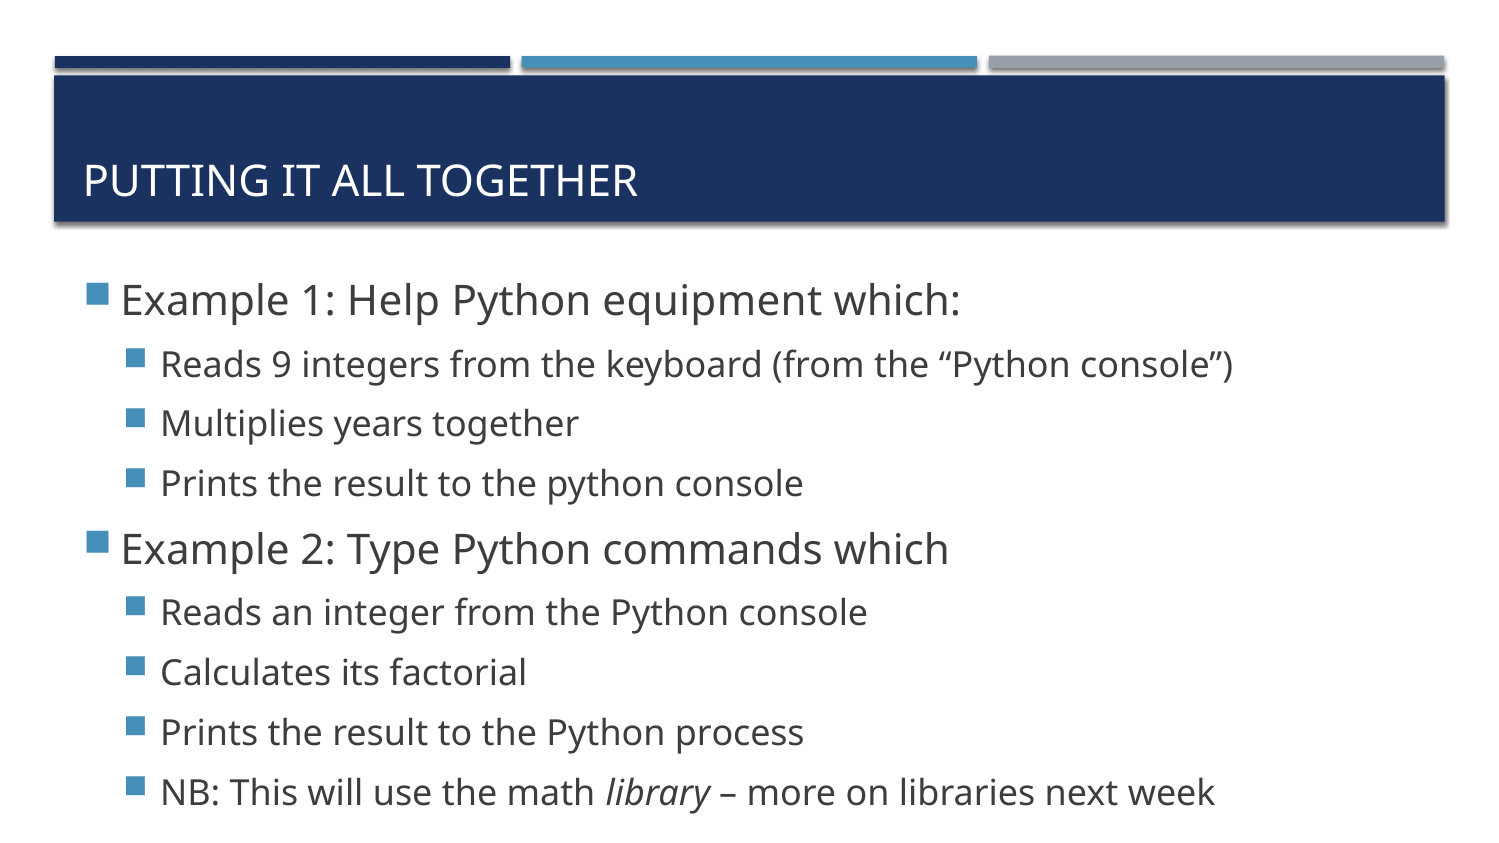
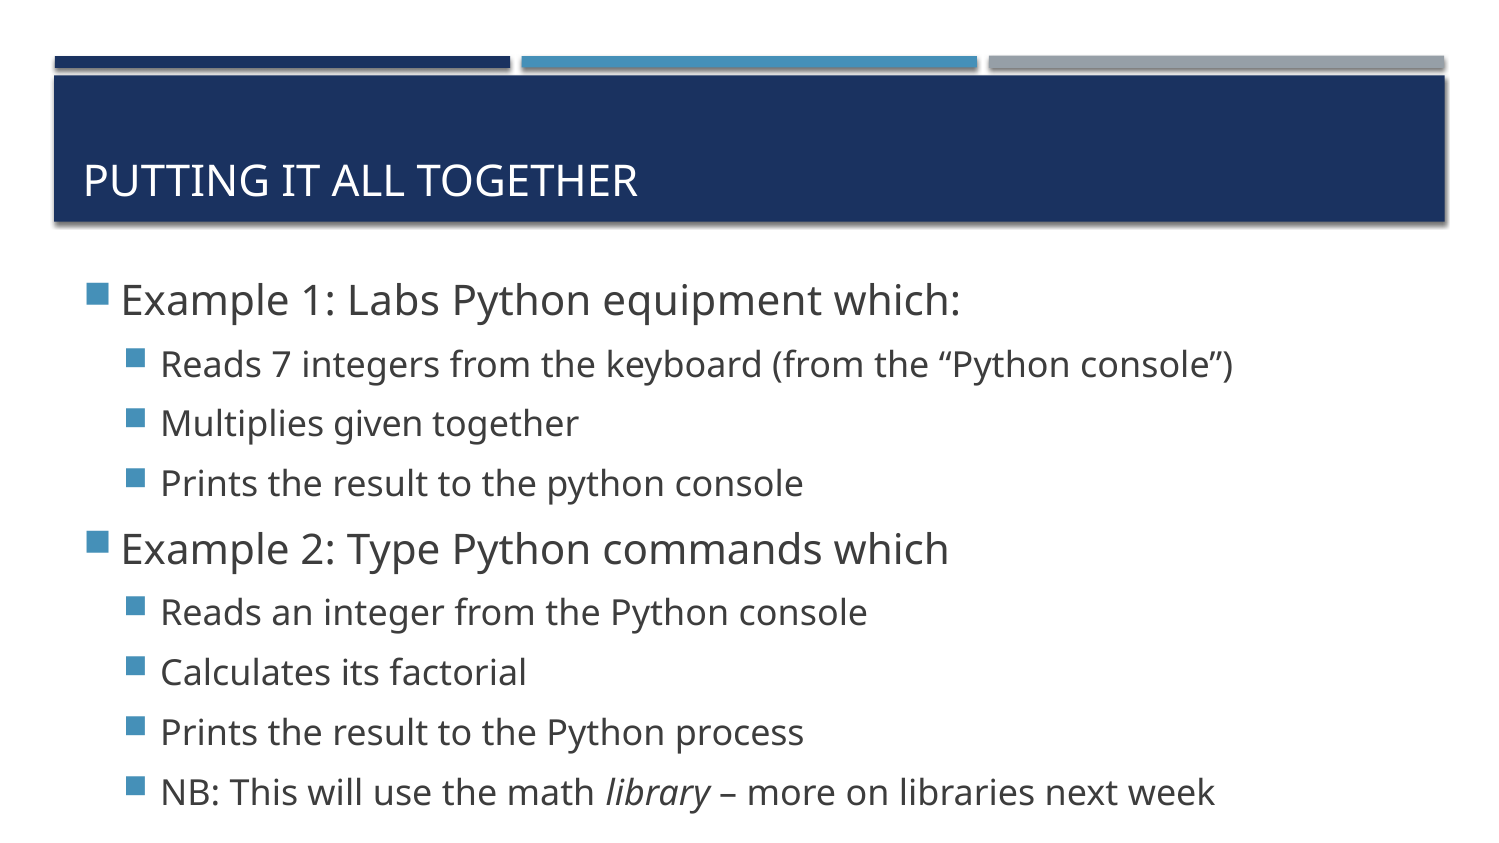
Help: Help -> Labs
9: 9 -> 7
years: years -> given
